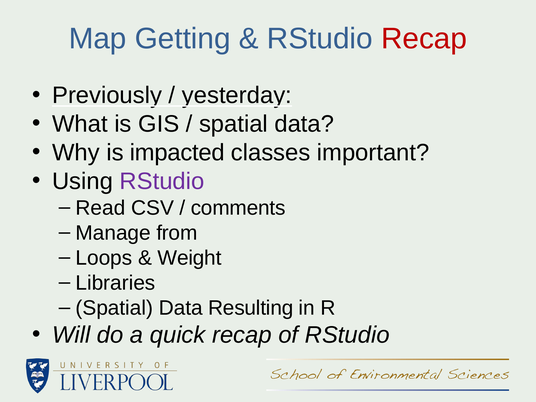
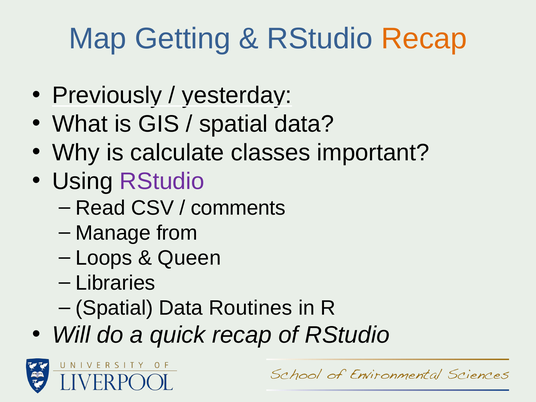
Recap at (424, 39) colour: red -> orange
impacted: impacted -> calculate
Weight: Weight -> Queen
Resulting: Resulting -> Routines
